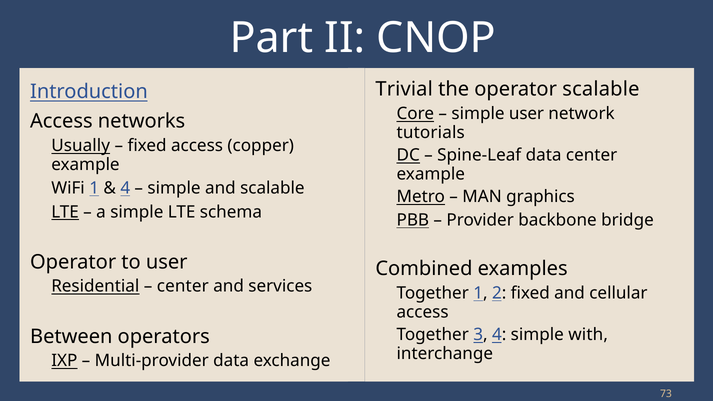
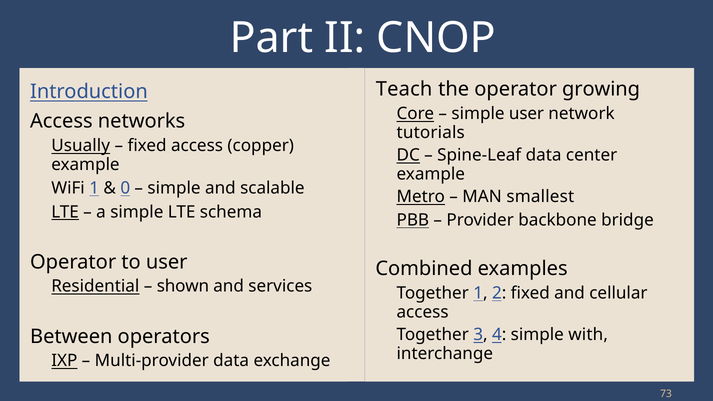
Trivial: Trivial -> Teach
operator scalable: scalable -> growing
4 at (125, 188): 4 -> 0
graphics: graphics -> smallest
center at (183, 286): center -> shown
